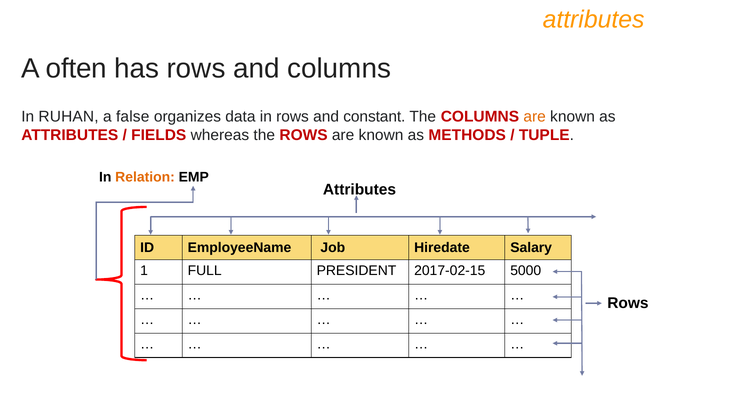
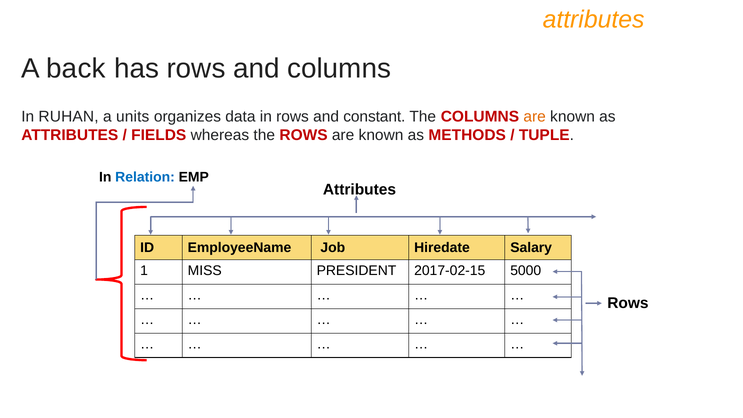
often: often -> back
false: false -> units
Relation colour: orange -> blue
FULL: FULL -> MISS
